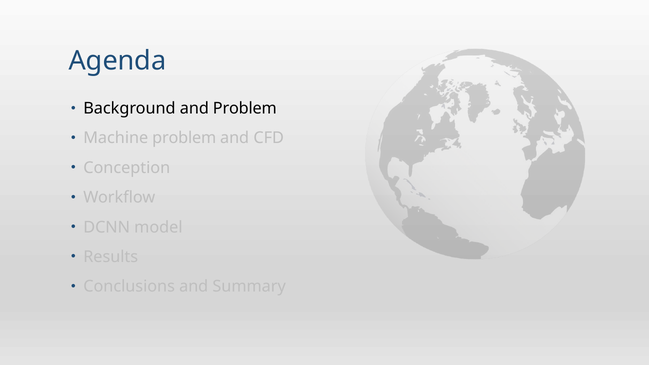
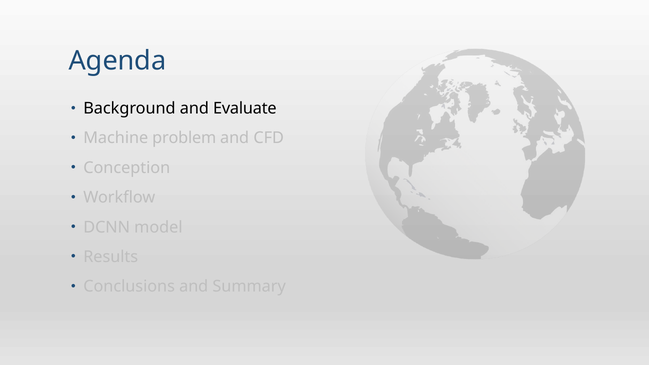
and Problem: Problem -> Evaluate
